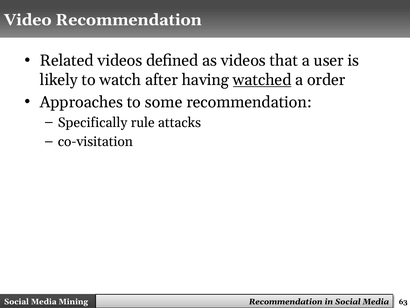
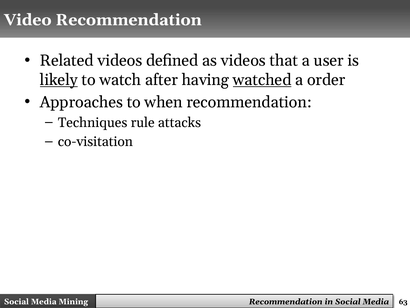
likely underline: none -> present
some: some -> when
Specifically: Specifically -> Techniques
